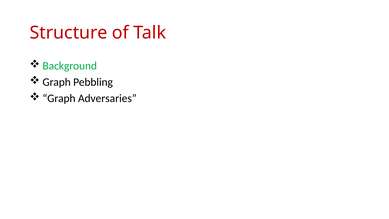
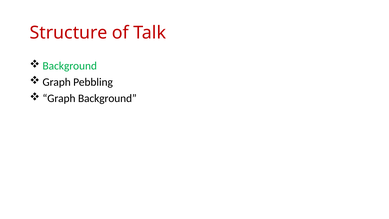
Graph Adversaries: Adversaries -> Background
